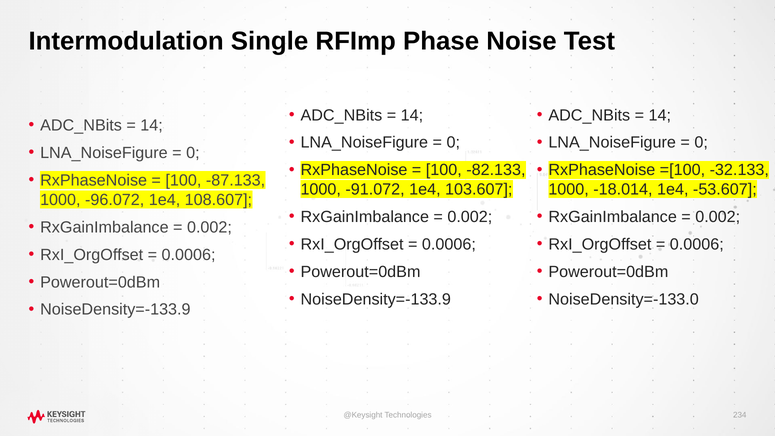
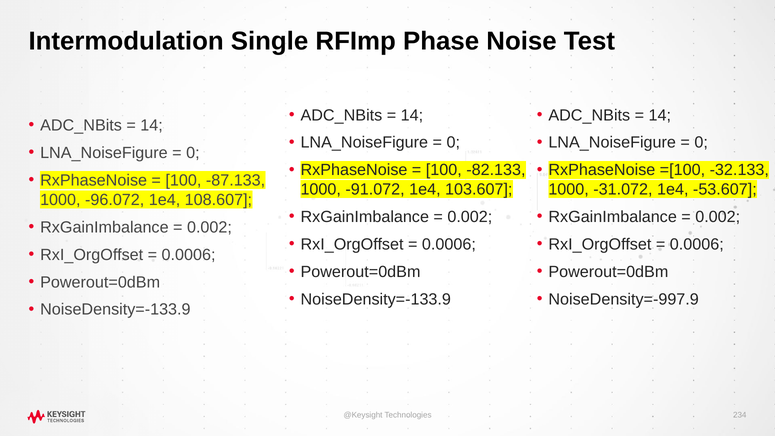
-18.014: -18.014 -> -31.072
NoiseDensity=-133.0: NoiseDensity=-133.0 -> NoiseDensity=-997.9
